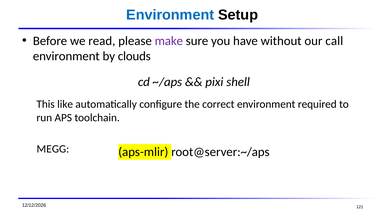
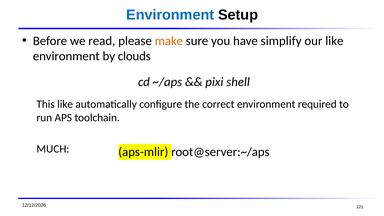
make colour: purple -> orange
without: without -> simplify
our call: call -> like
MEGG: MEGG -> MUCH
